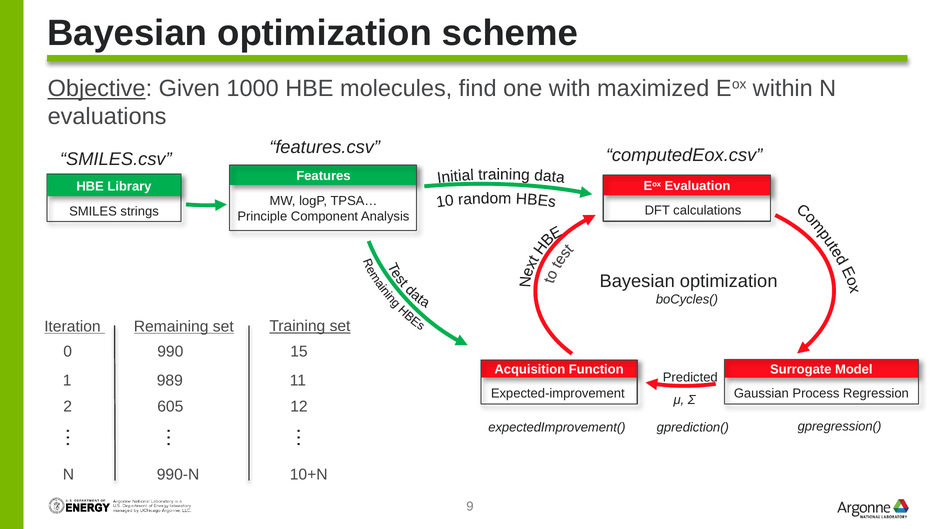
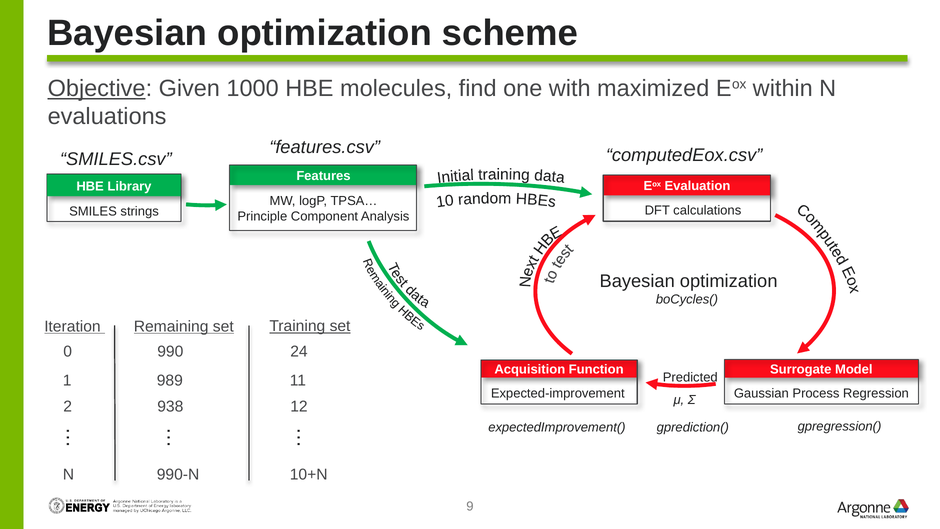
15: 15 -> 24
605: 605 -> 938
